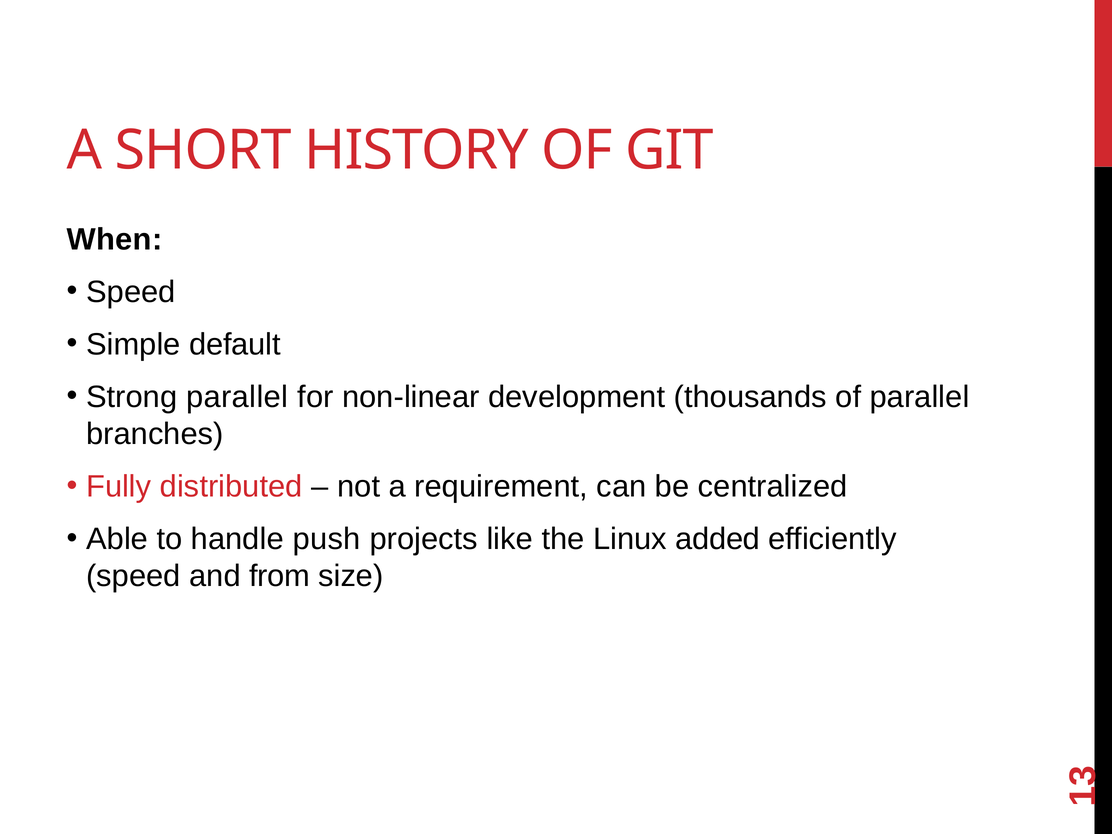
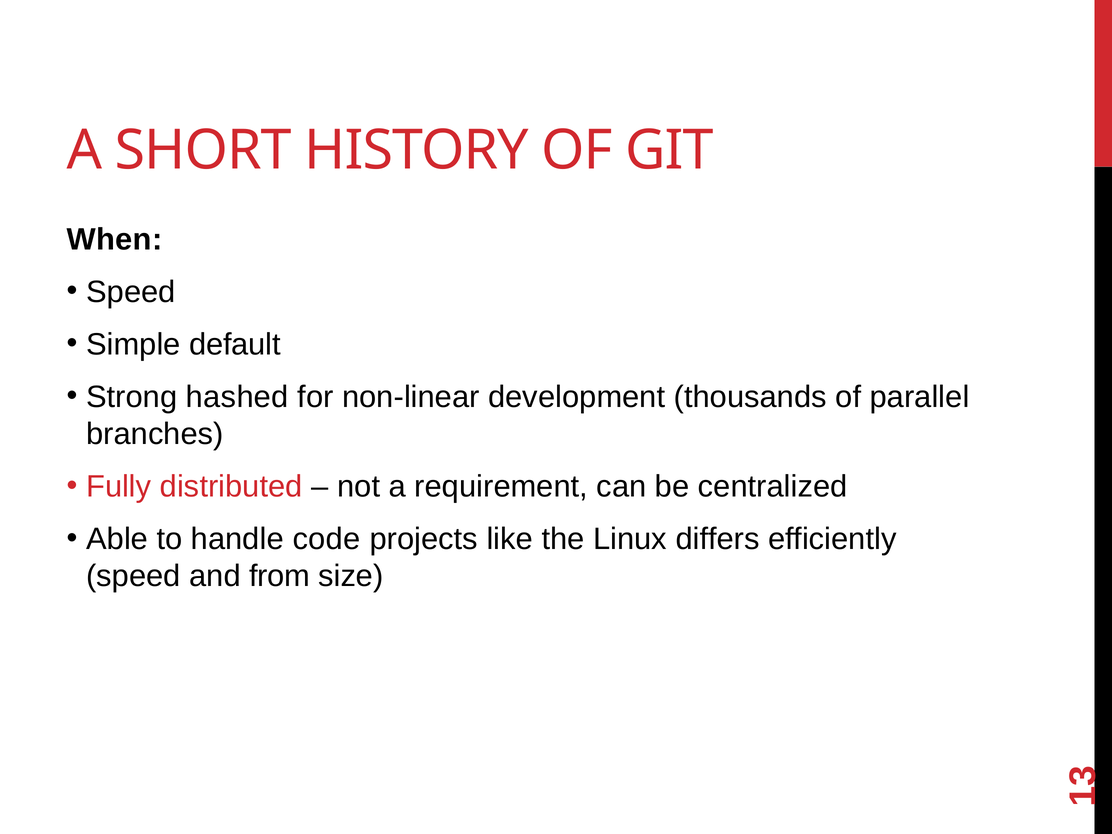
Strong parallel: parallel -> hashed
push: push -> code
added: added -> differs
